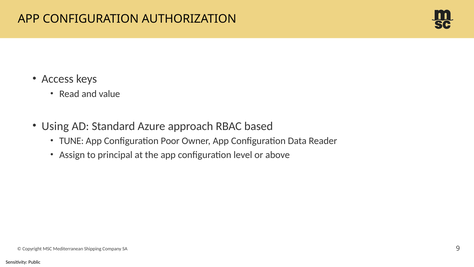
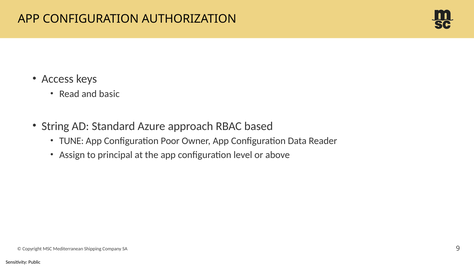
value: value -> basic
Using: Using -> String
